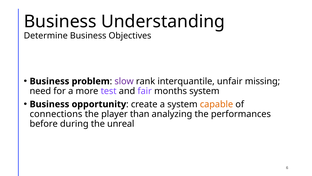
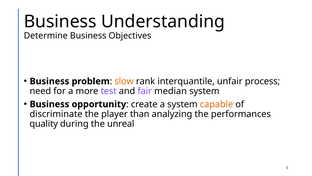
slow colour: purple -> orange
missing: missing -> process
months: months -> median
connections: connections -> discriminate
before: before -> quality
